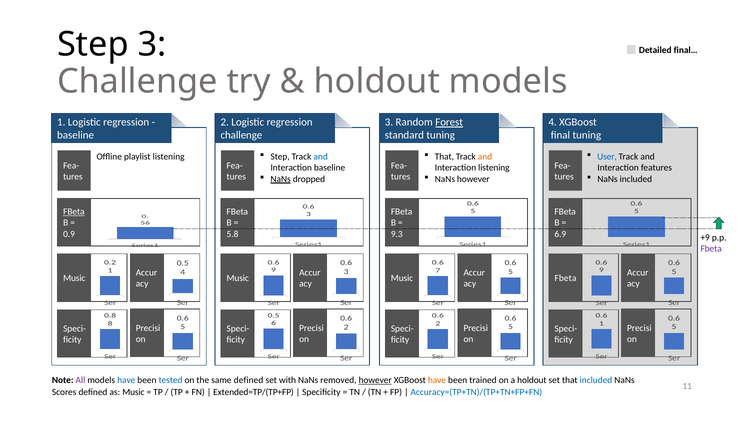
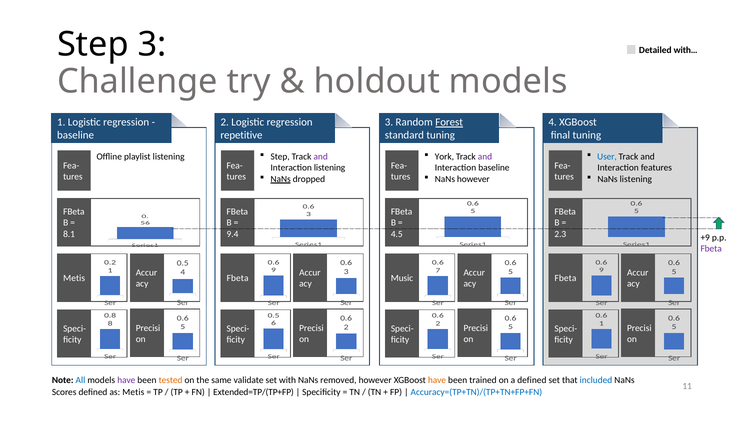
final…: final… -> with…
challenge at (241, 135): challenge -> repetitive
and at (321, 157) colour: blue -> purple
That at (444, 157): That -> York
and at (485, 157) colour: orange -> purple
Interaction baseline: baseline -> listening
Interaction listening: listening -> baseline
NaNs included: included -> listening
FBeta at (74, 212) underline: present -> none
0.9: 0.9 -> 8.1
5.8: 5.8 -> 9.4
9.3: 9.3 -> 4.5
6.9: 6.9 -> 2.3
Music at (74, 278): Music -> Metis
Music at (238, 278): Music -> Fbeta
All colour: purple -> blue
have at (126, 380) colour: blue -> purple
tested colour: blue -> orange
same defined: defined -> validate
however at (375, 380) underline: present -> none
a holdout: holdout -> defined
as Music: Music -> Metis
